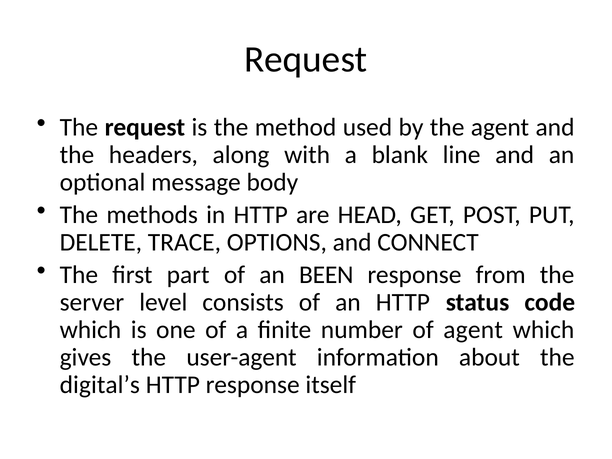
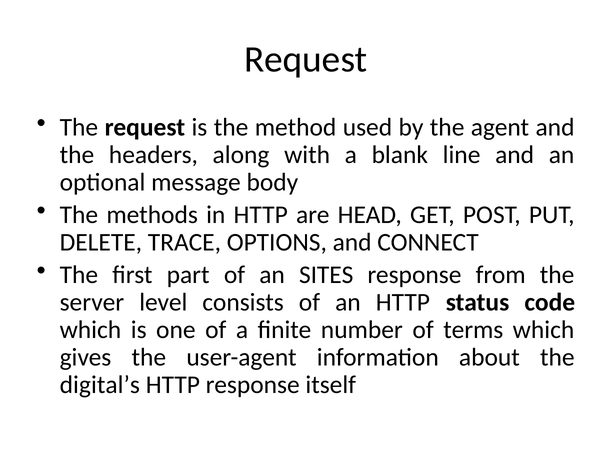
BEEN: BEEN -> SITES
of agent: agent -> terms
